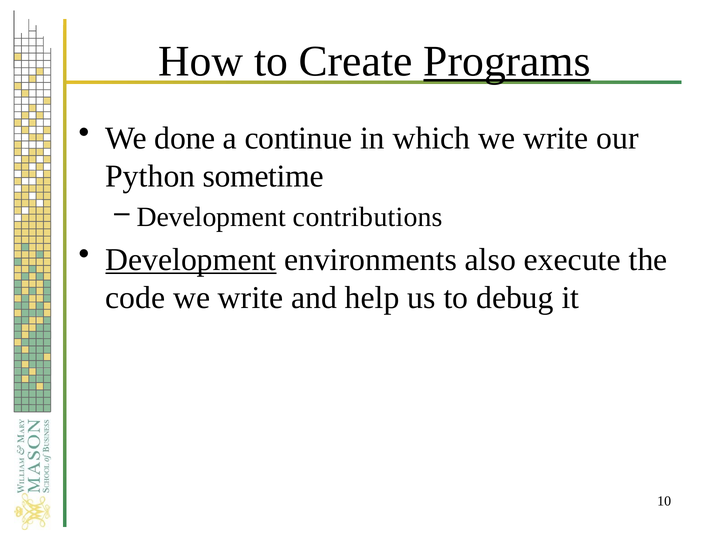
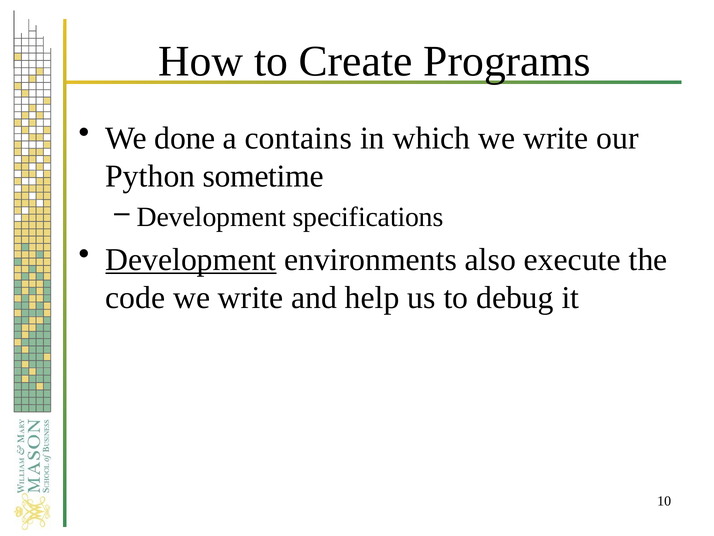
Programs underline: present -> none
continue: continue -> contains
contributions: contributions -> specifications
